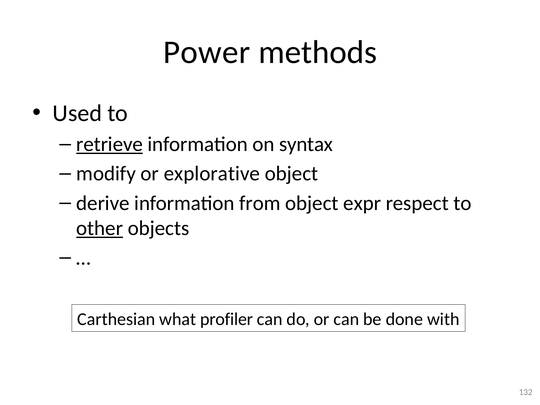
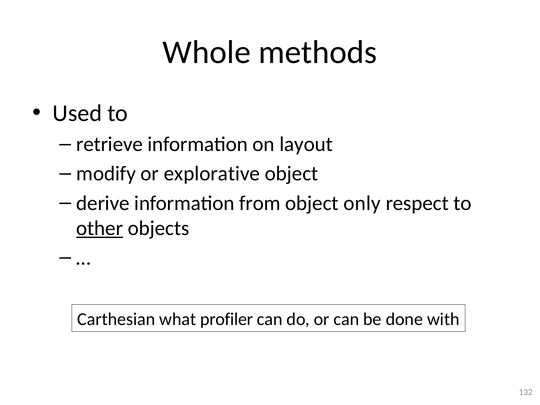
Power: Power -> Whole
retrieve underline: present -> none
syntax: syntax -> layout
expr: expr -> only
